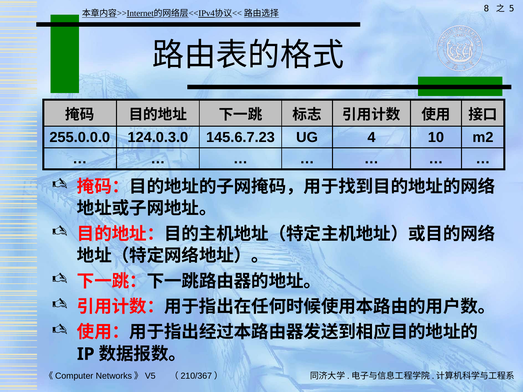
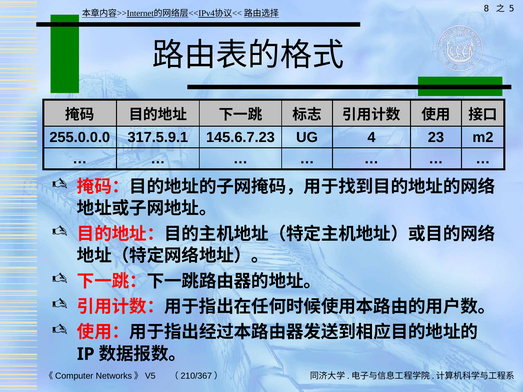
124.0.3.0: 124.0.3.0 -> 317.5.9.1
10: 10 -> 23
